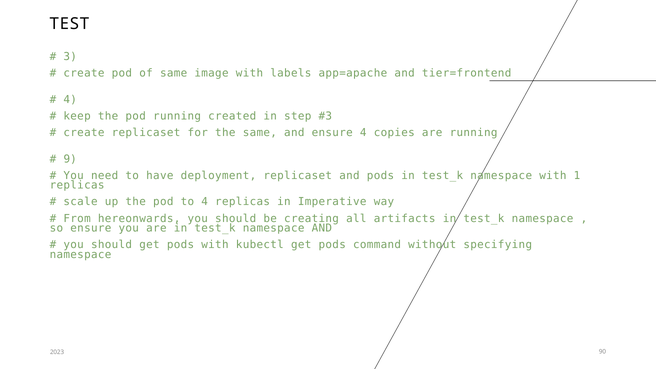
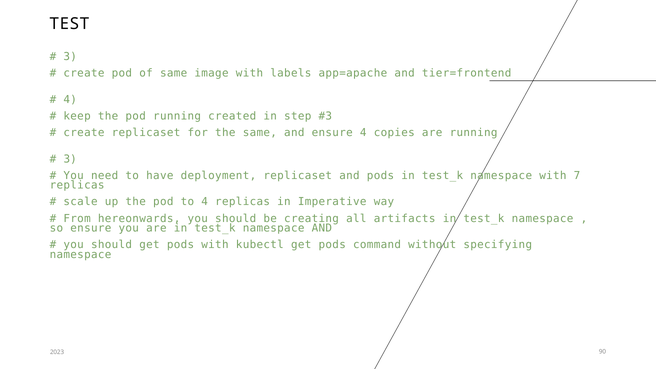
9 at (70, 159): 9 -> 3
1: 1 -> 7
